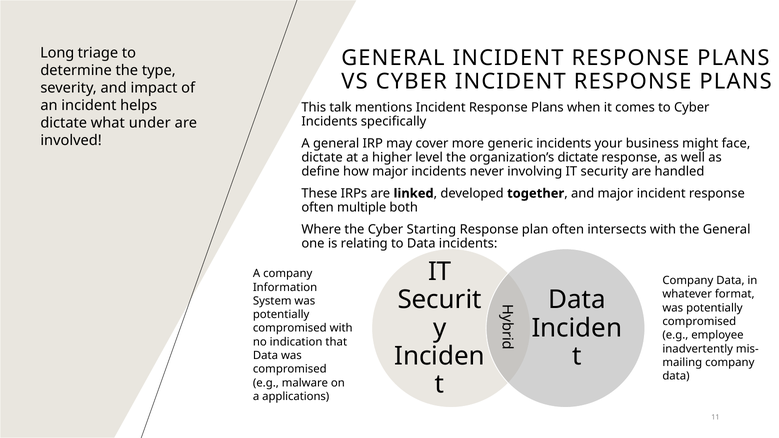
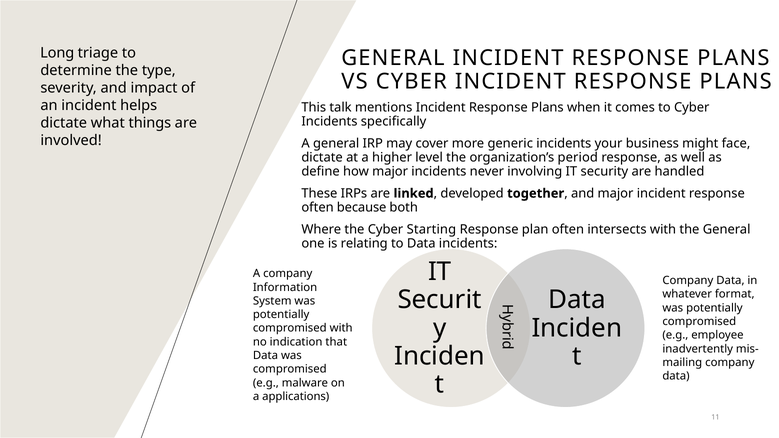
under: under -> things
organization’s dictate: dictate -> period
multiple: multiple -> because
